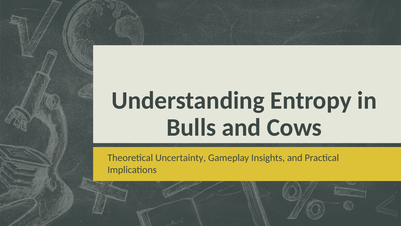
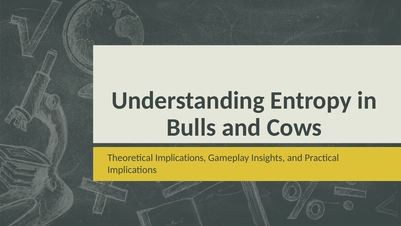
Theoretical Uncertainty: Uncertainty -> Implications
